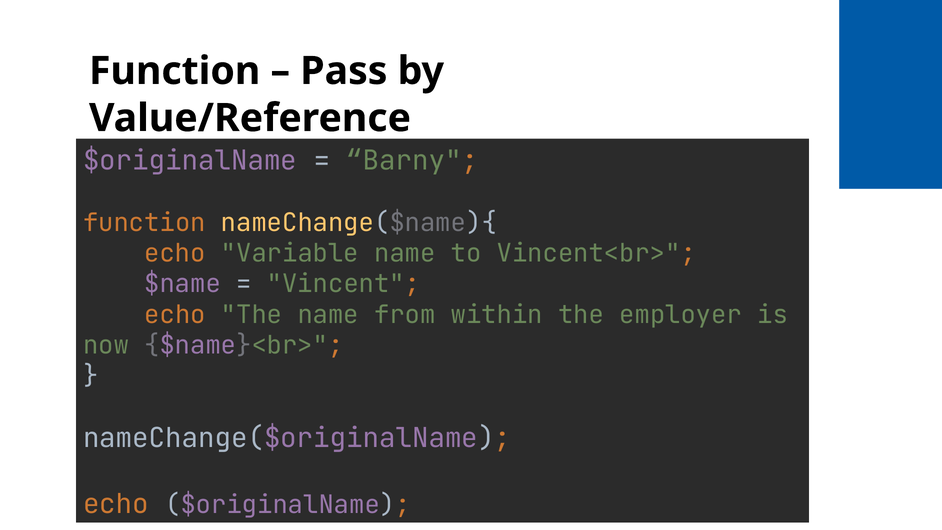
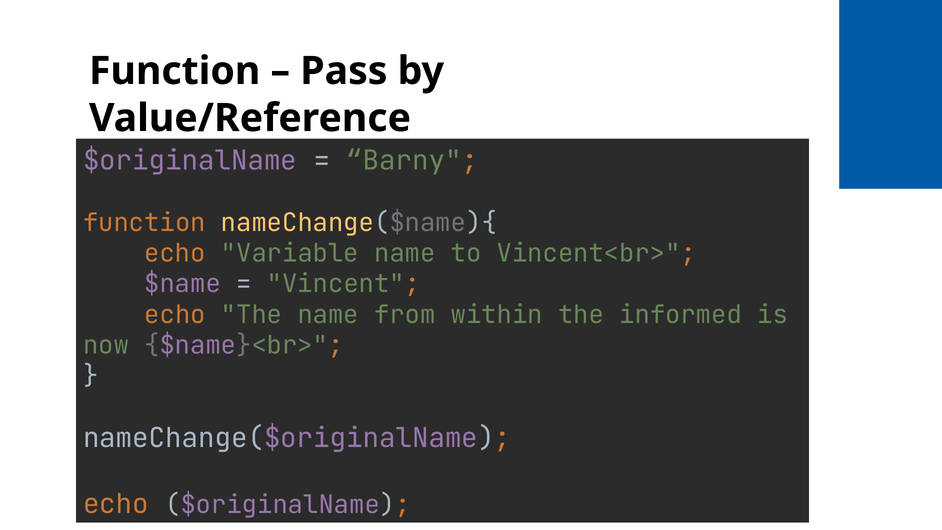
employer: employer -> informed
